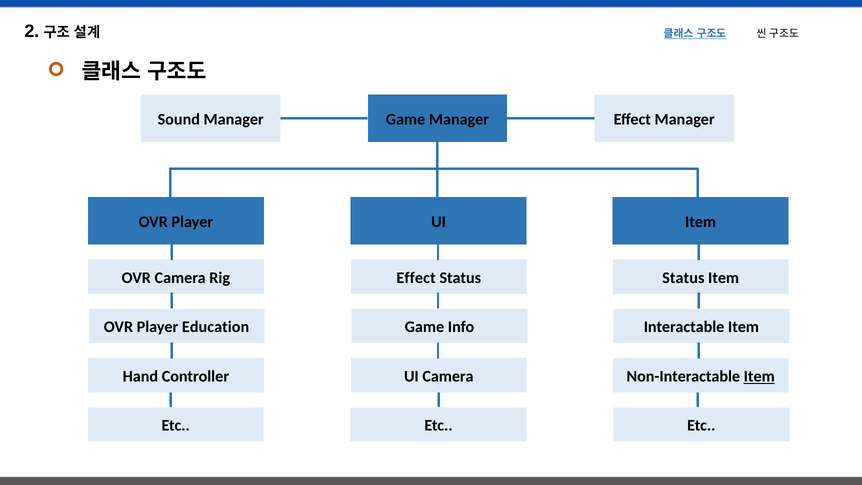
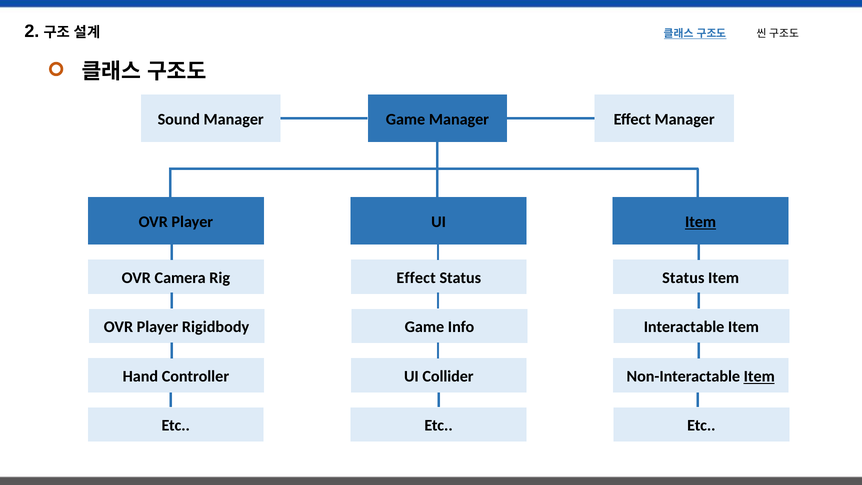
Item at (701, 222) underline: none -> present
Education: Education -> Rigidbody
UI Camera: Camera -> Collider
